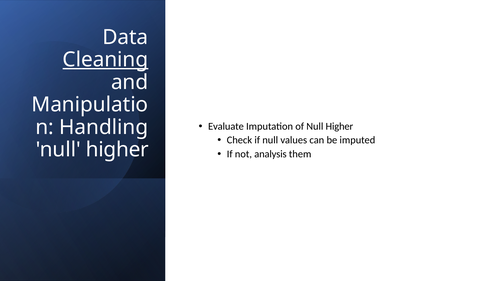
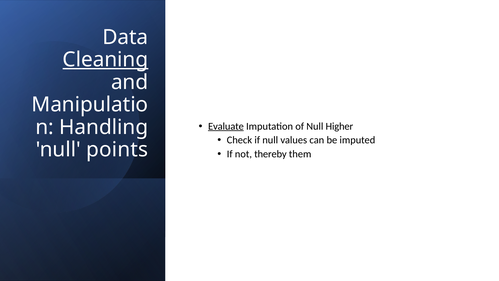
Evaluate underline: none -> present
higher at (117, 149): higher -> points
analysis: analysis -> thereby
